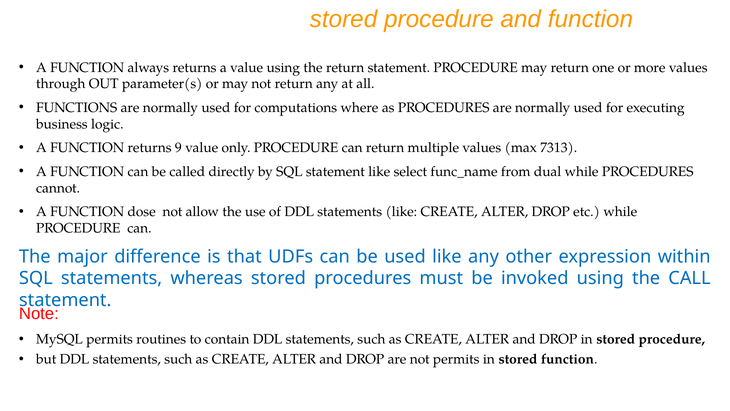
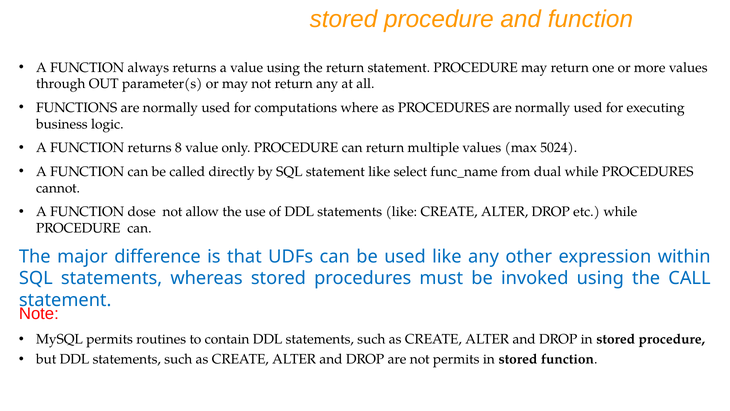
9: 9 -> 8
7313: 7313 -> 5024
